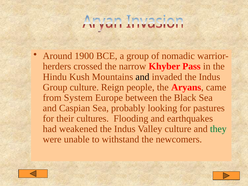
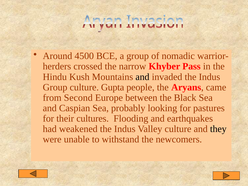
1900: 1900 -> 4500
Reign: Reign -> Gupta
System: System -> Second
they colour: green -> black
